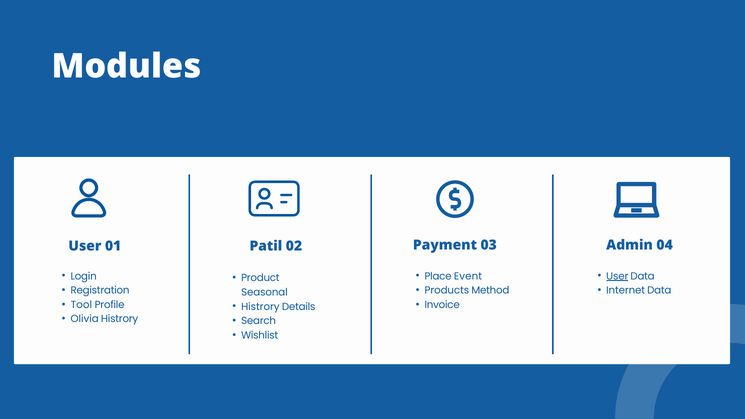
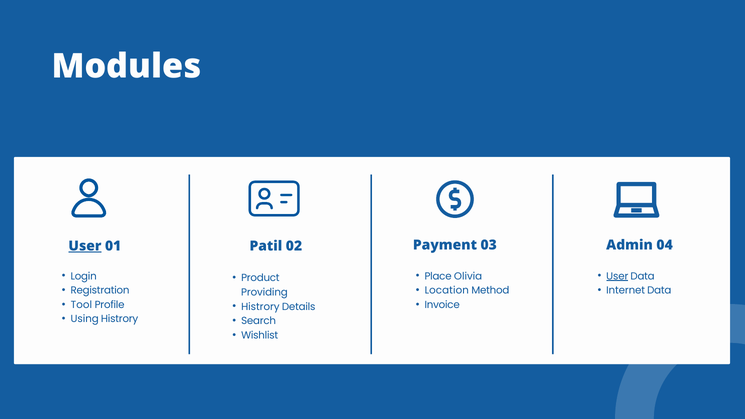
User at (85, 246) underline: none -> present
Event: Event -> Olivia
Products: Products -> Location
Seasonal: Seasonal -> Providing
Olivia: Olivia -> Using
